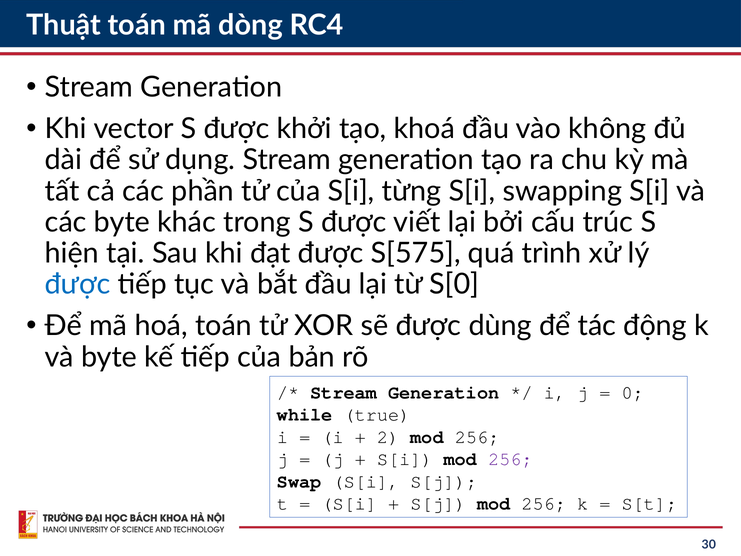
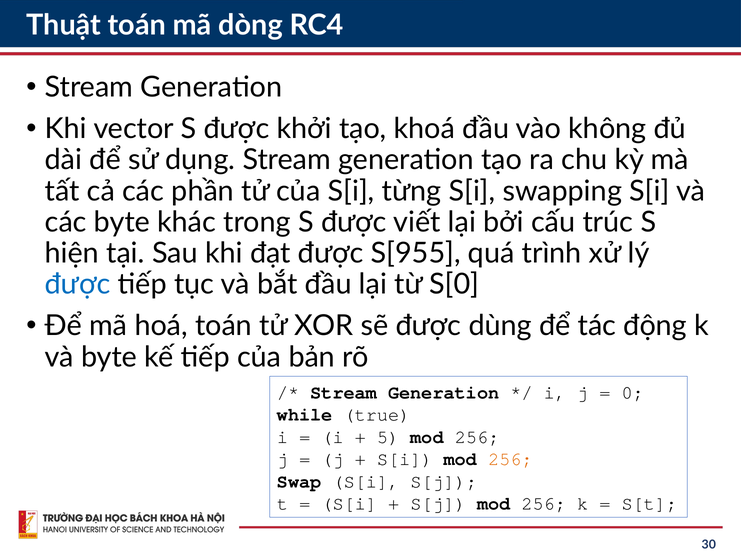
S[575: S[575 -> S[955
2: 2 -> 5
256 at (510, 459) colour: purple -> orange
